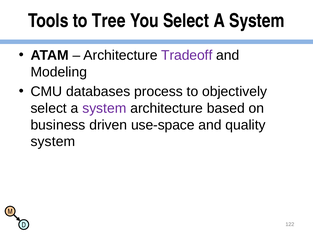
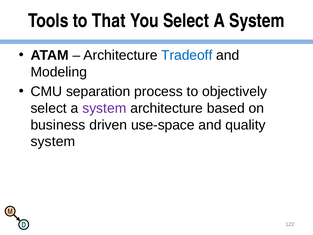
Tree: Tree -> That
Tradeoff colour: purple -> blue
databases: databases -> separation
